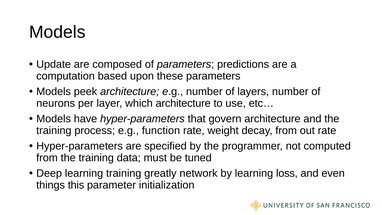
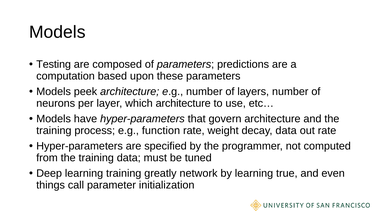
Update: Update -> Testing
decay from: from -> data
loss: loss -> true
this: this -> call
